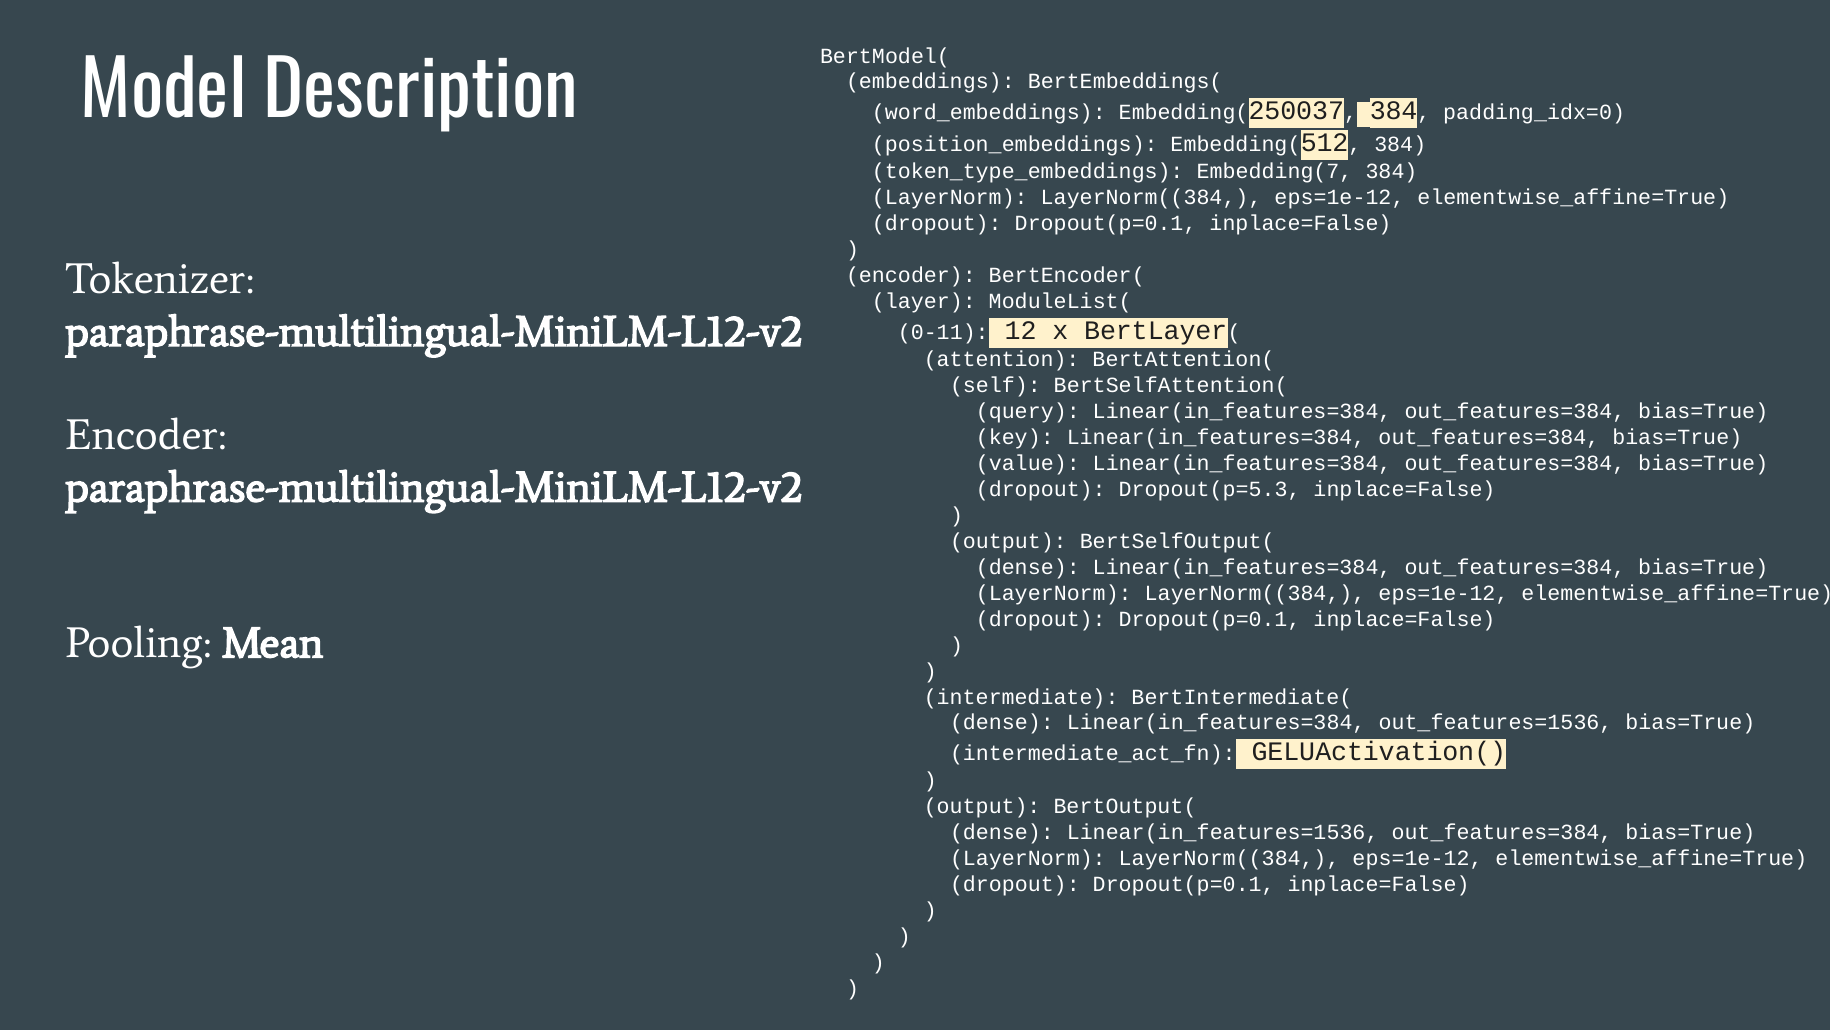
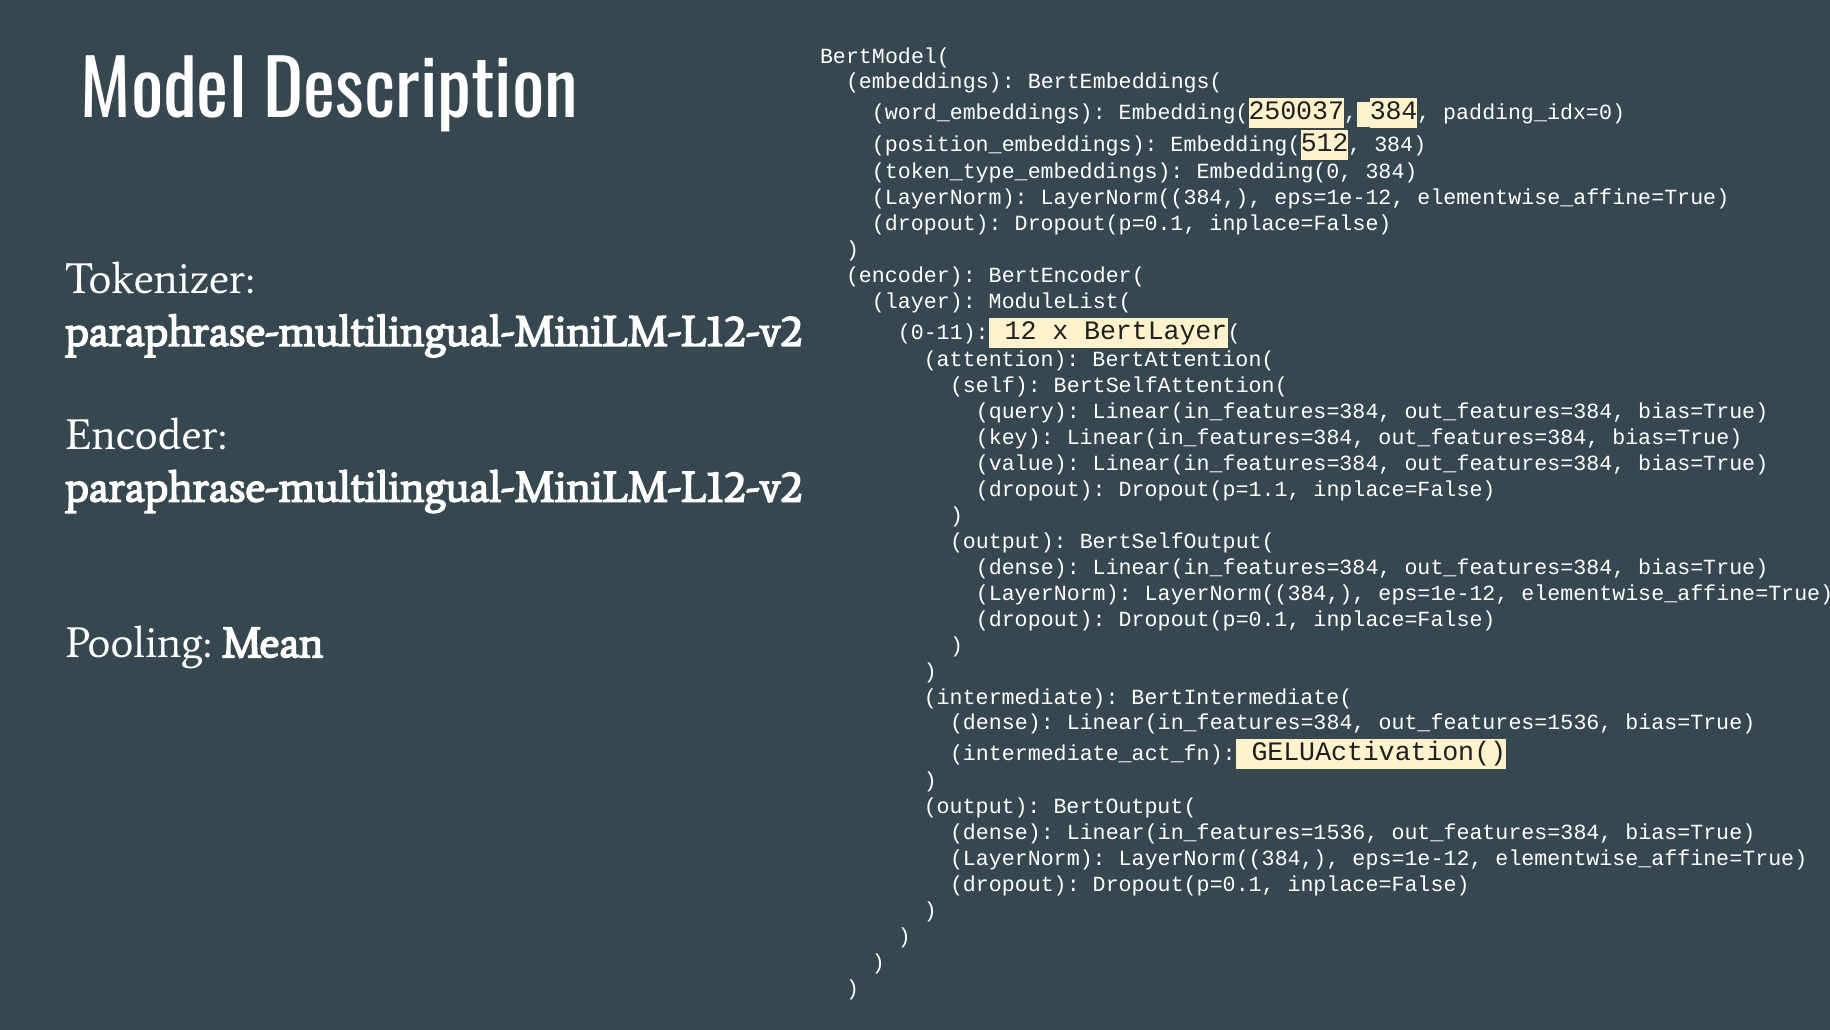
Embedding(7: Embedding(7 -> Embedding(0
Dropout(p=5.3: Dropout(p=5.3 -> Dropout(p=1.1
